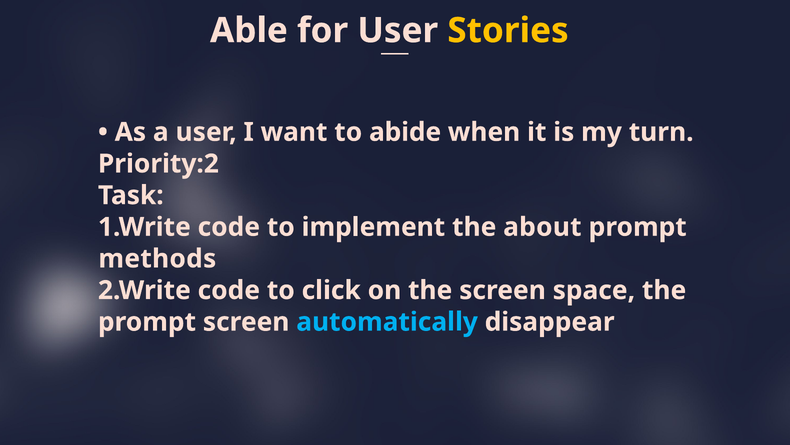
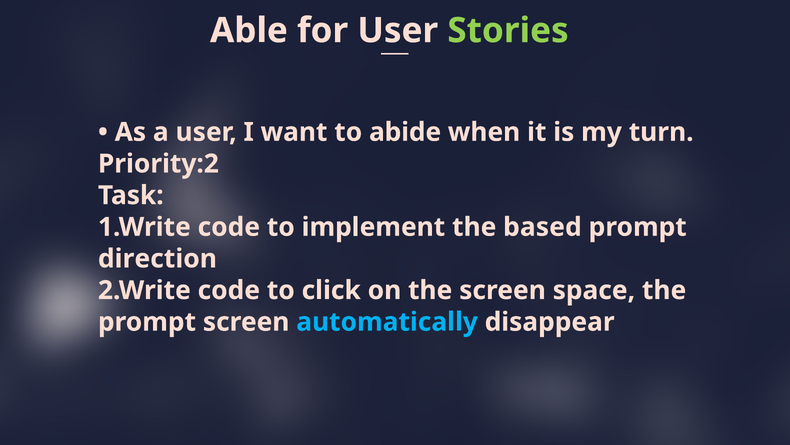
Stories colour: yellow -> light green
about: about -> based
methods: methods -> direction
